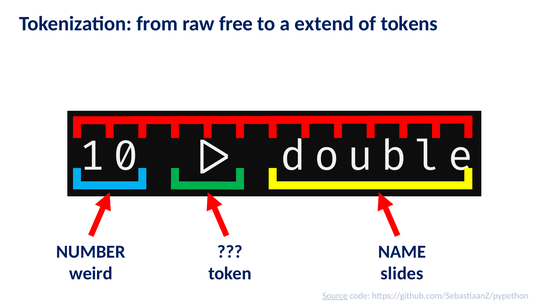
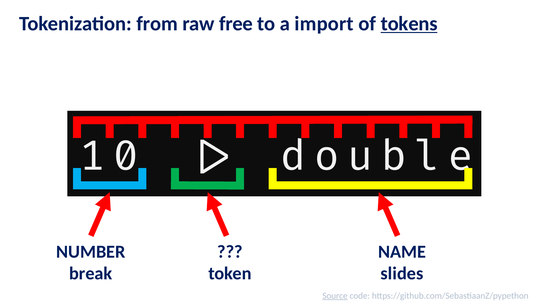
extend: extend -> import
tokens underline: none -> present
weird: weird -> break
